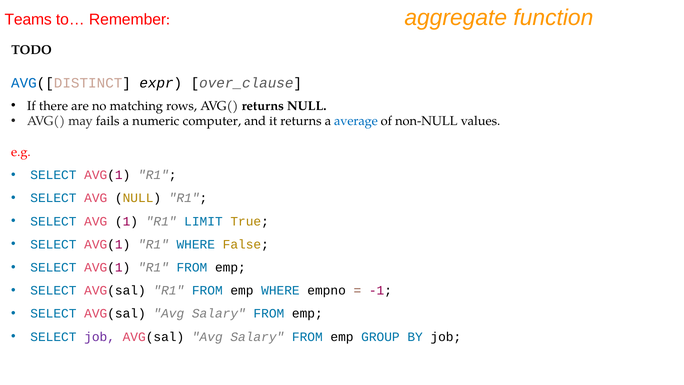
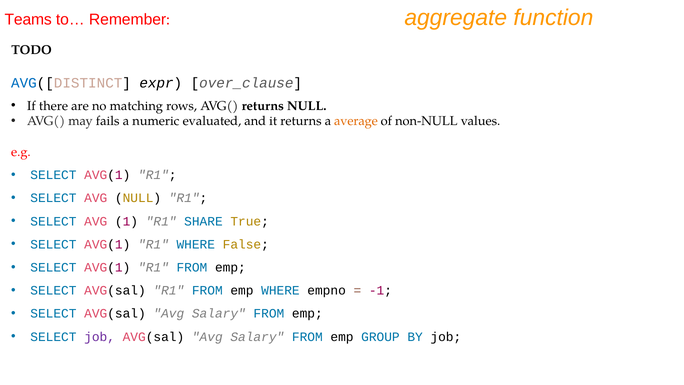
computer: computer -> evaluated
average colour: blue -> orange
LIMIT: LIMIT -> SHARE
